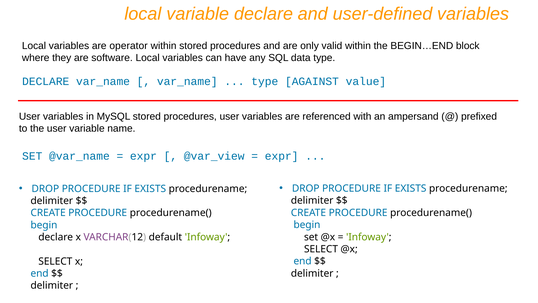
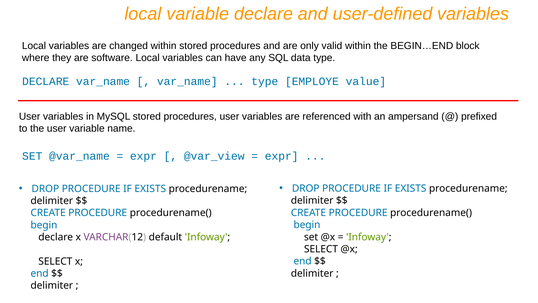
operator: operator -> changed
AGAINST: AGAINST -> EMPLOYE
